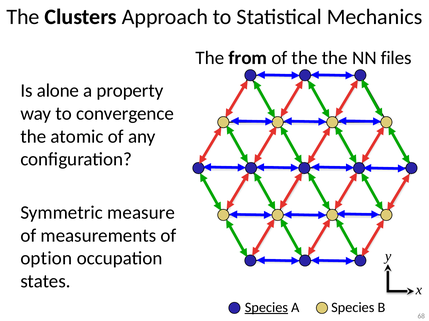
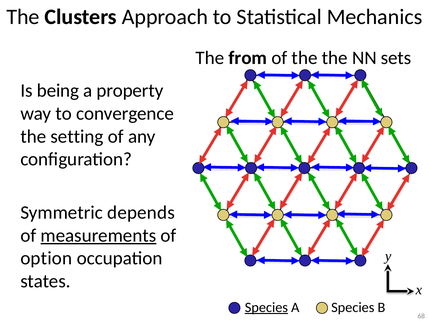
files: files -> sets
alone: alone -> being
atomic: atomic -> setting
measure: measure -> depends
measurements underline: none -> present
